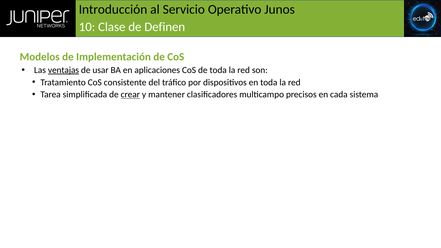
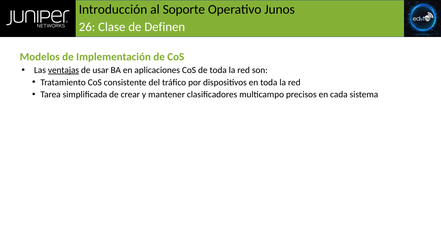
Servicio: Servicio -> Soporte
10: 10 -> 26
crear underline: present -> none
